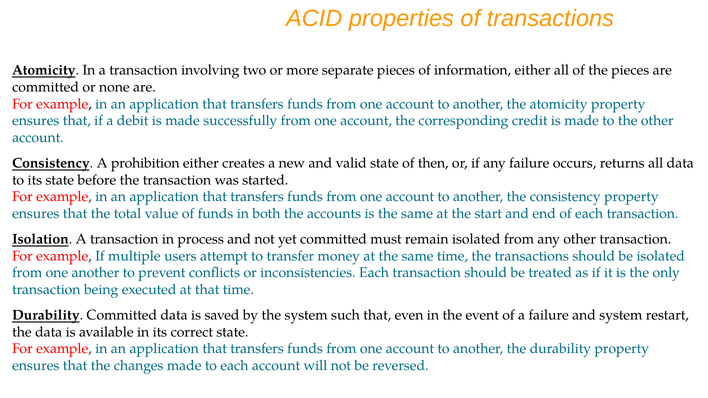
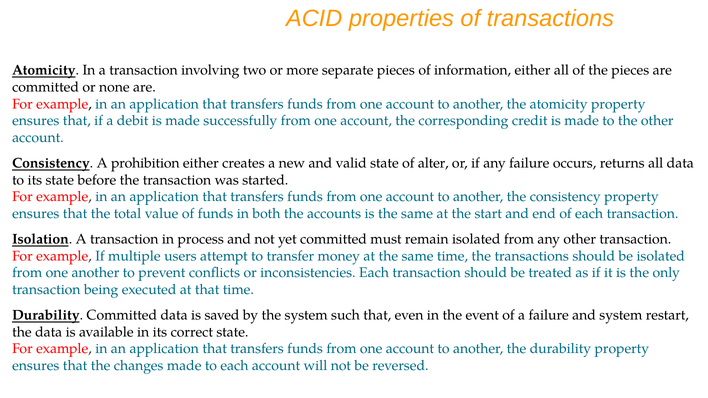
then: then -> alter
